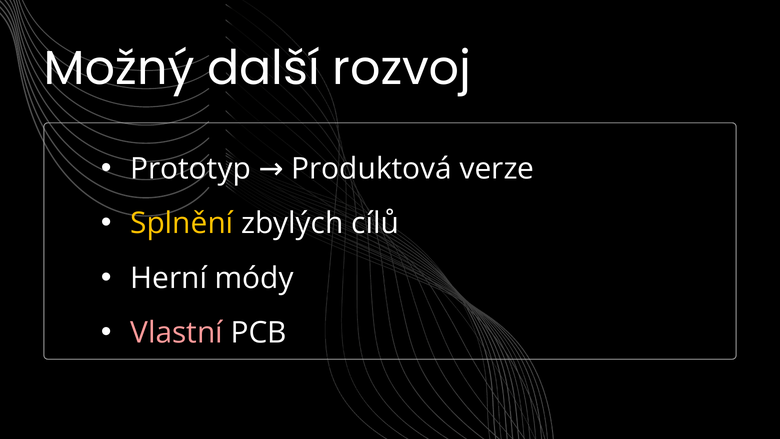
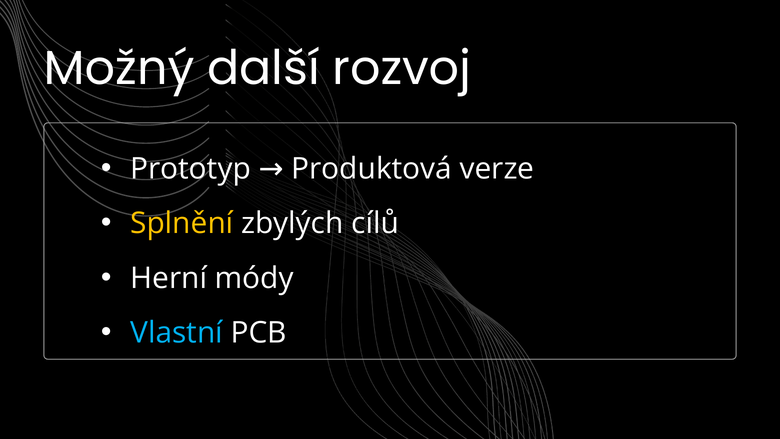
Vlastní colour: pink -> light blue
